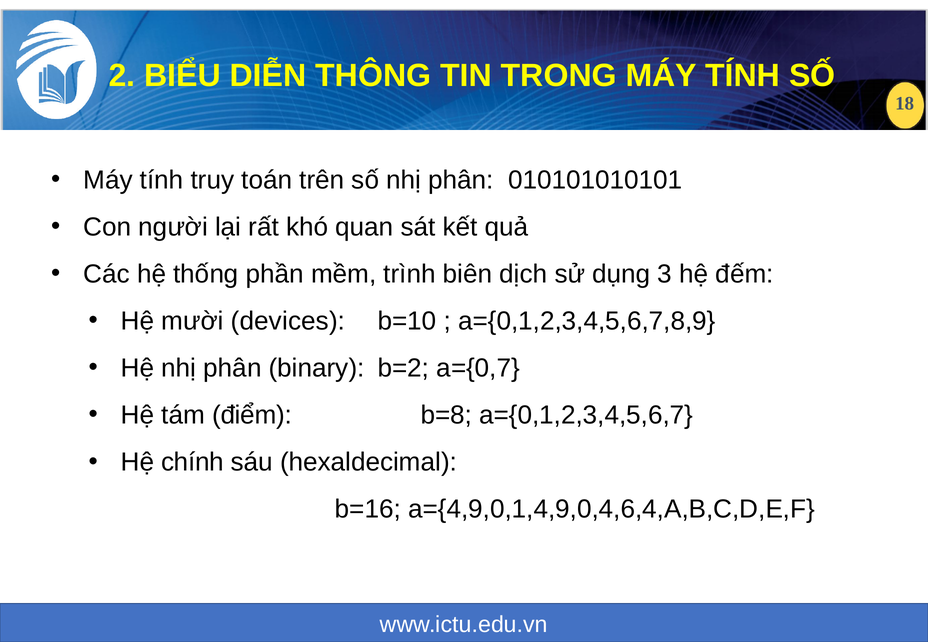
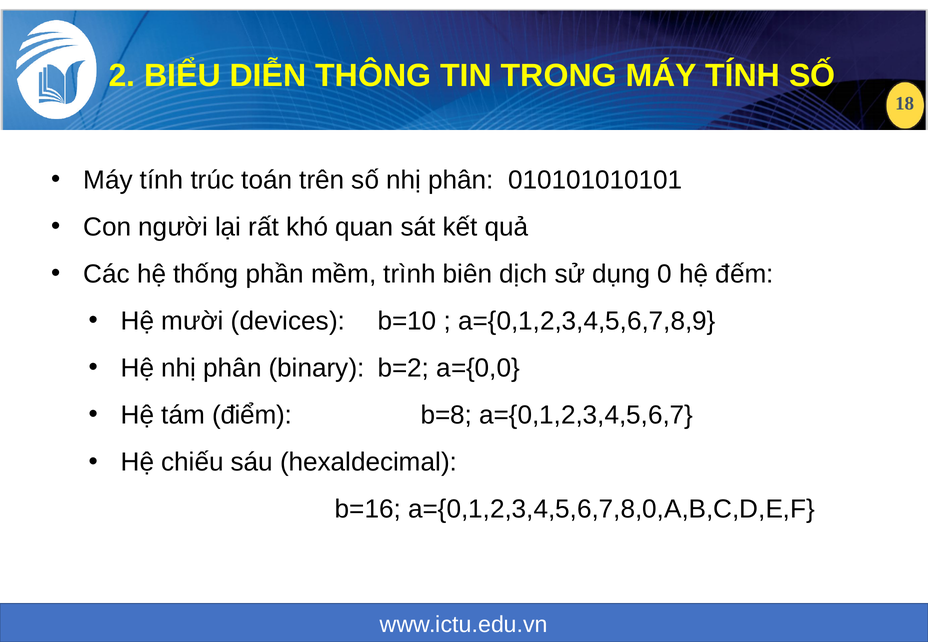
truy: truy -> trúc
3: 3 -> 0
a={0,7: a={0,7 -> a={0,0
chính: chính -> chiếu
a={4,9,0,1,4,9,0,4,6,4,A,B,C,D,E,F: a={4,9,0,1,4,9,0,4,6,4,A,B,C,D,E,F -> a={0,1,2,3,4,5,6,7,8,0,A,B,C,D,E,F
